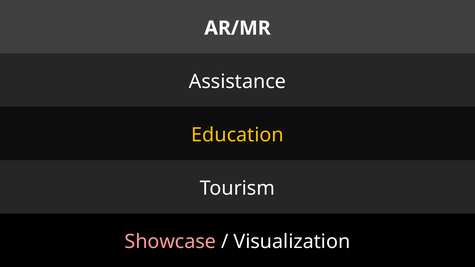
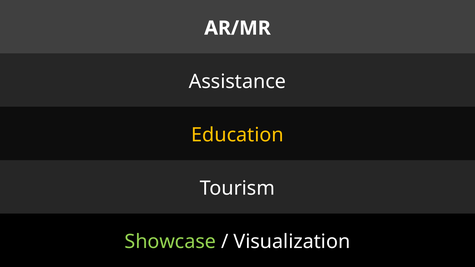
Showcase colour: pink -> light green
